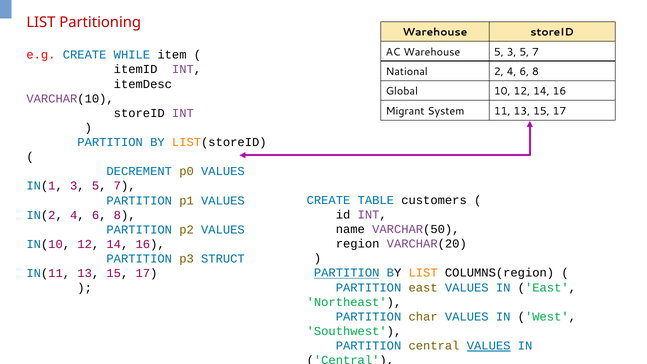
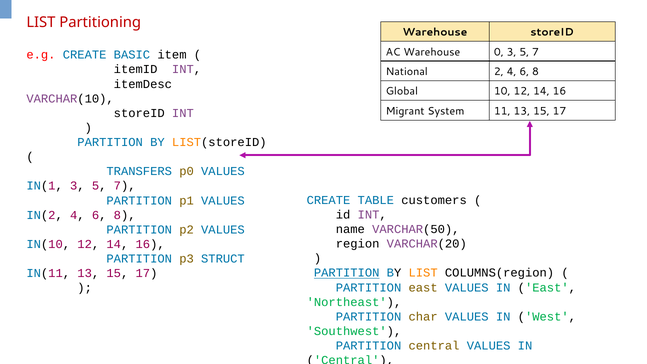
Warehouse 5: 5 -> 0
WHILE: WHILE -> BASIC
DECREMENT: DECREMENT -> TRANSFERS
VALUES at (489, 346) underline: present -> none
